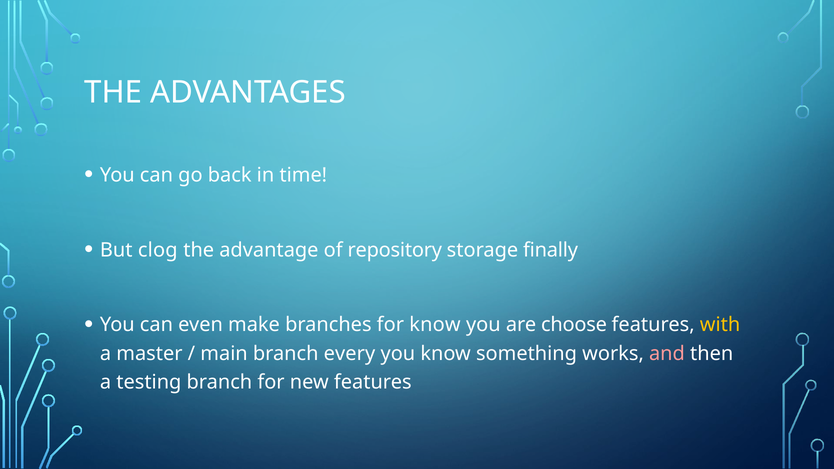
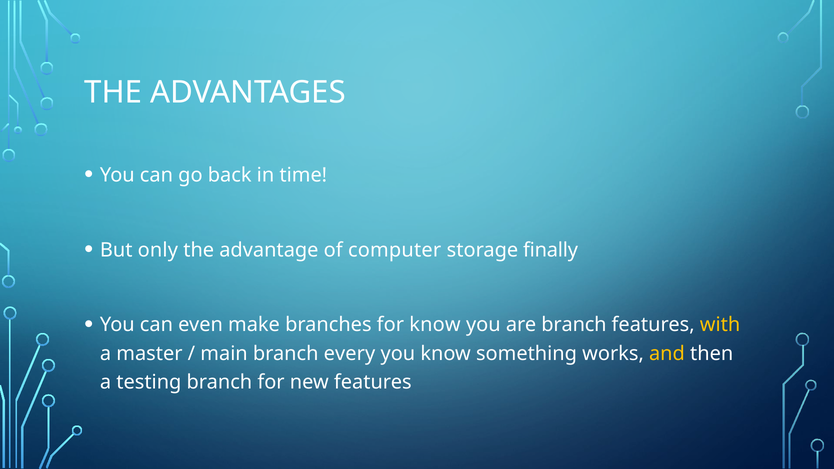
clog: clog -> only
repository: repository -> computer
are choose: choose -> branch
and colour: pink -> yellow
